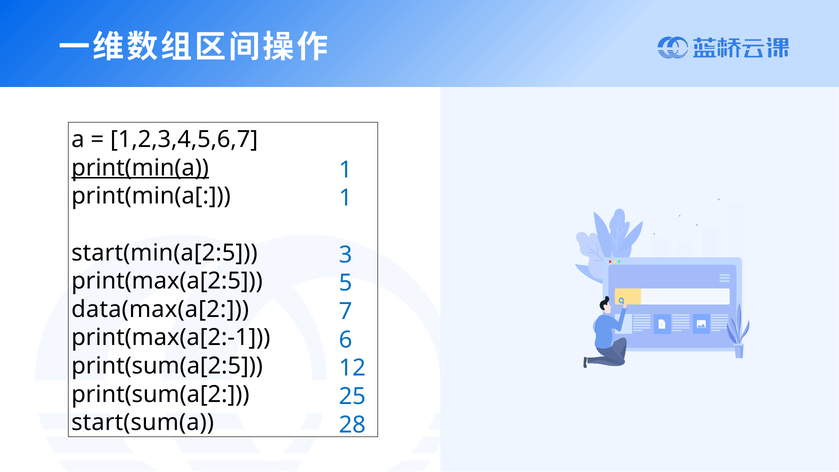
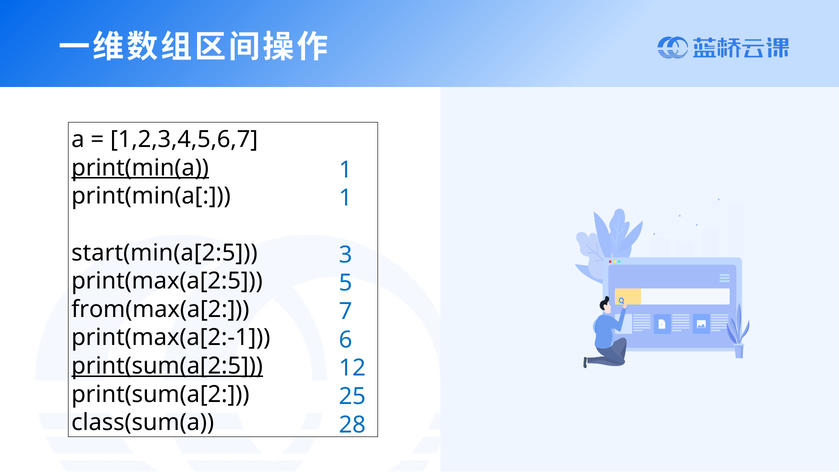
data(max(a[2: data(max(a[2 -> from(max(a[2
print(sum(a[2:5 underline: none -> present
start(sum(a: start(sum(a -> class(sum(a
